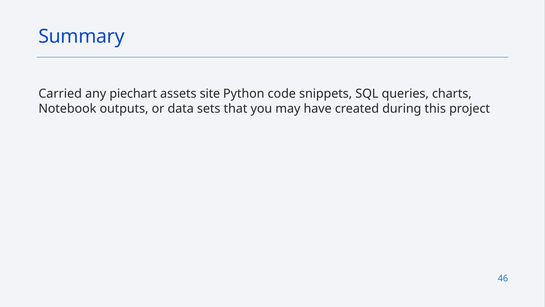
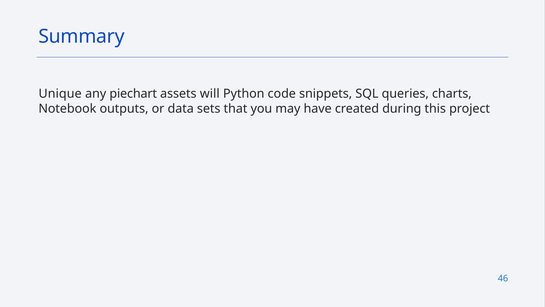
Carried: Carried -> Unique
site: site -> will
